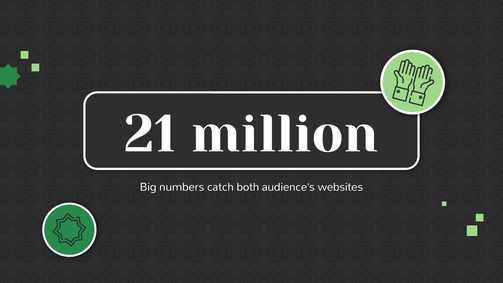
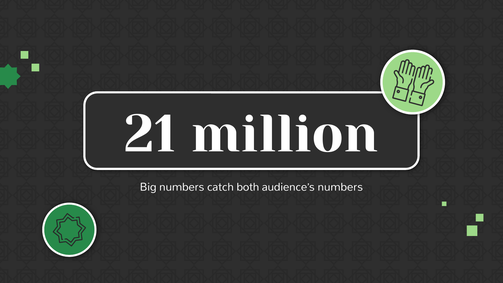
audience’s websites: websites -> numbers
